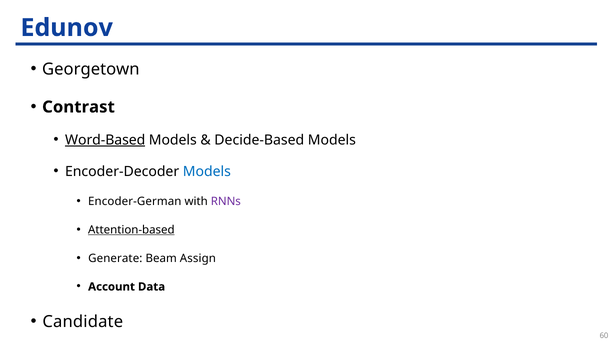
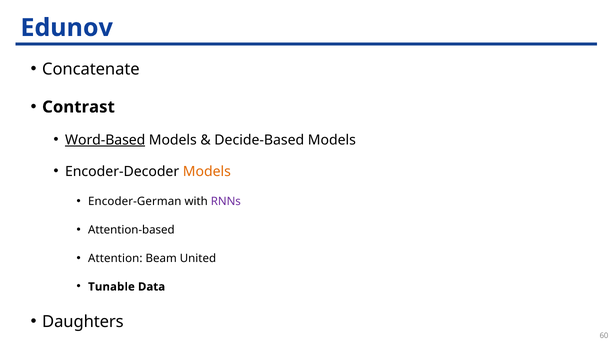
Georgetown: Georgetown -> Concatenate
Models at (207, 171) colour: blue -> orange
Attention-based underline: present -> none
Generate: Generate -> Attention
Assign: Assign -> United
Account: Account -> Tunable
Candidate: Candidate -> Daughters
